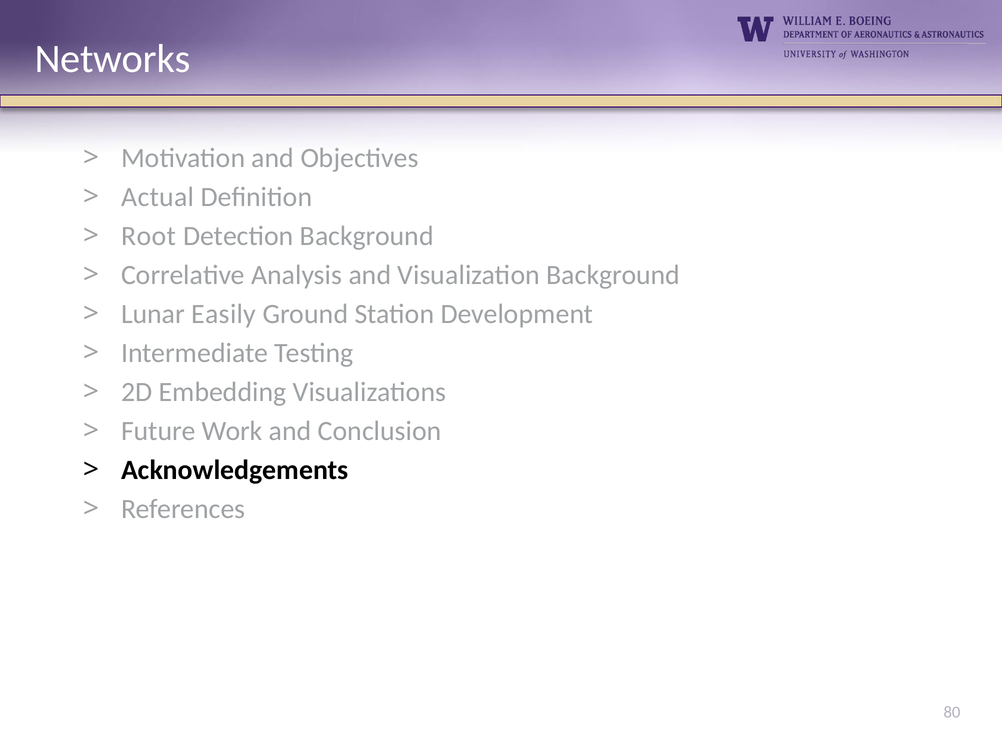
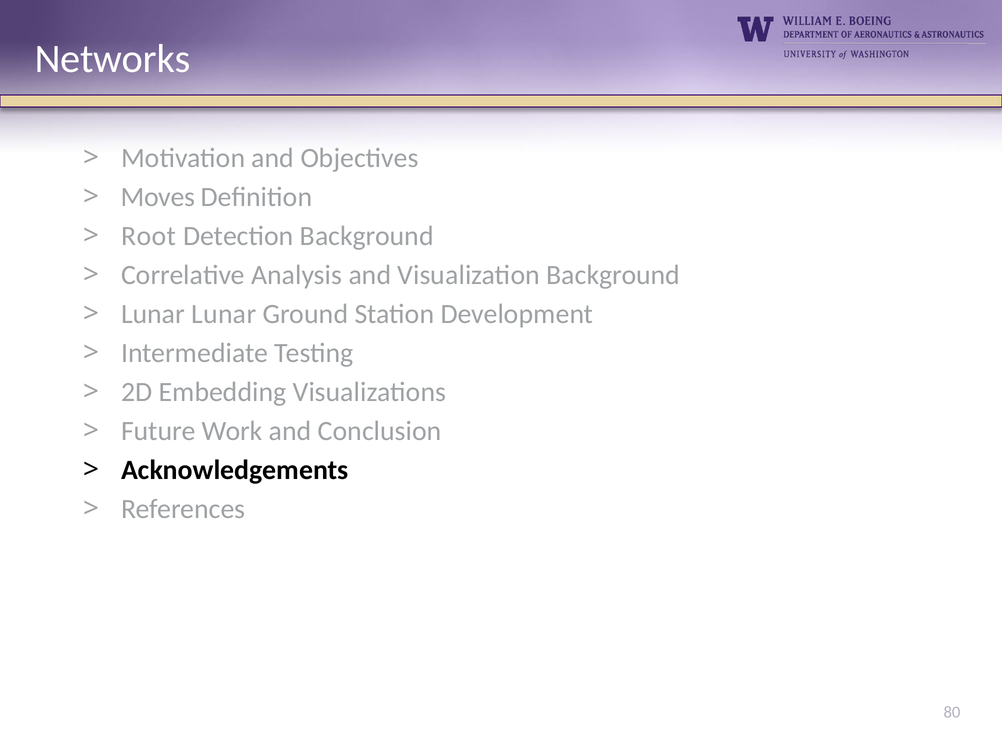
Actual: Actual -> Moves
Lunar Easily: Easily -> Lunar
